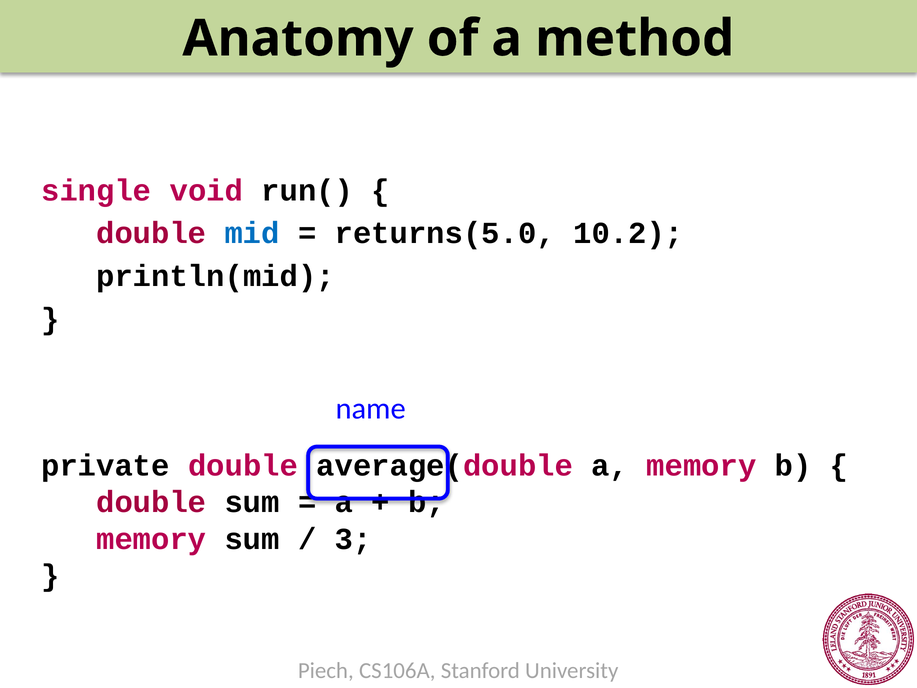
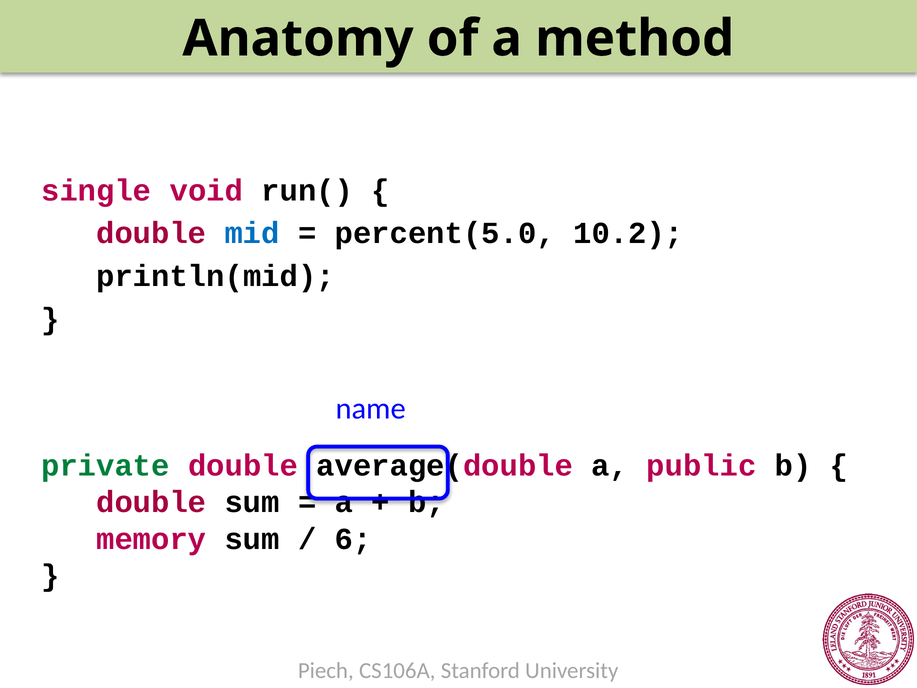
returns(5.0: returns(5.0 -> percent(5.0
private colour: black -> green
a memory: memory -> public
3: 3 -> 6
